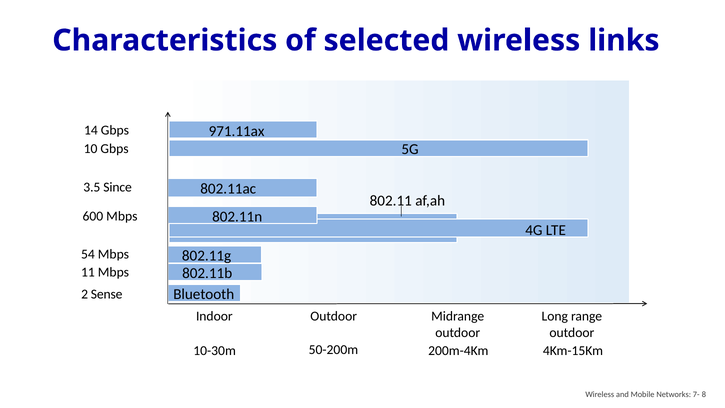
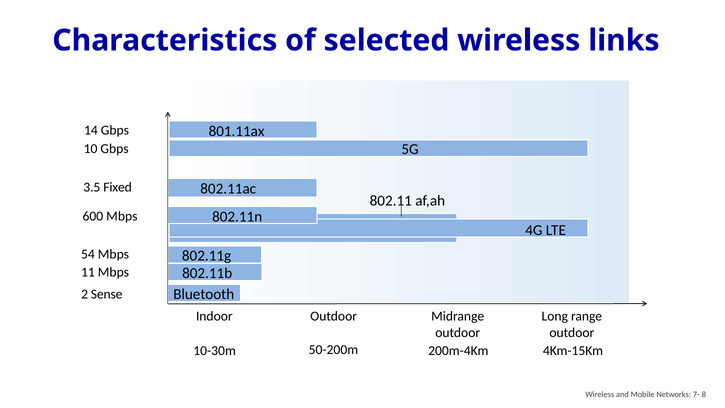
971.11ax: 971.11ax -> 801.11ax
Since: Since -> Fixed
